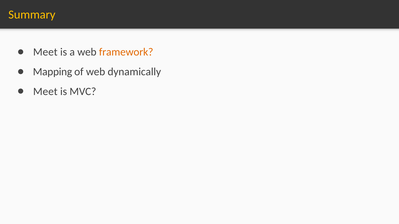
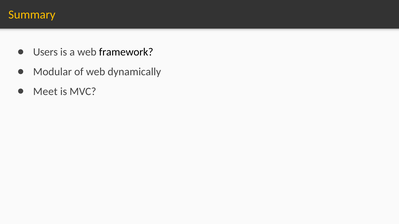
Meet at (45, 52): Meet -> Users
framework colour: orange -> black
Mapping: Mapping -> Modular
